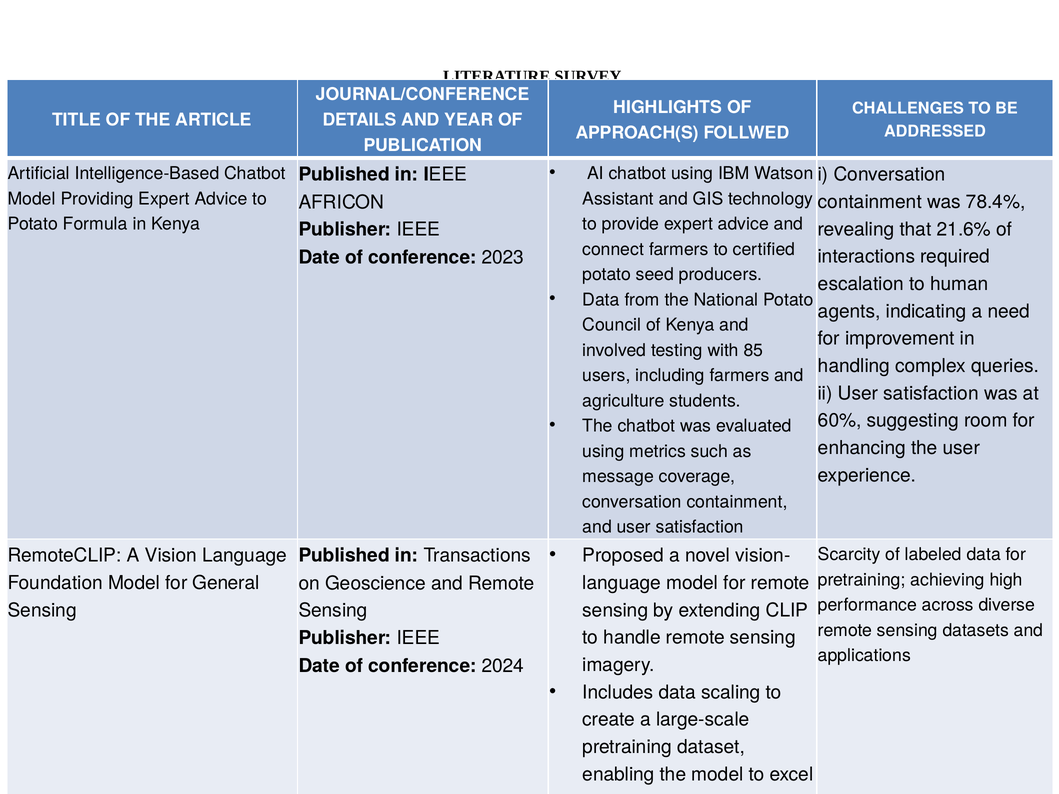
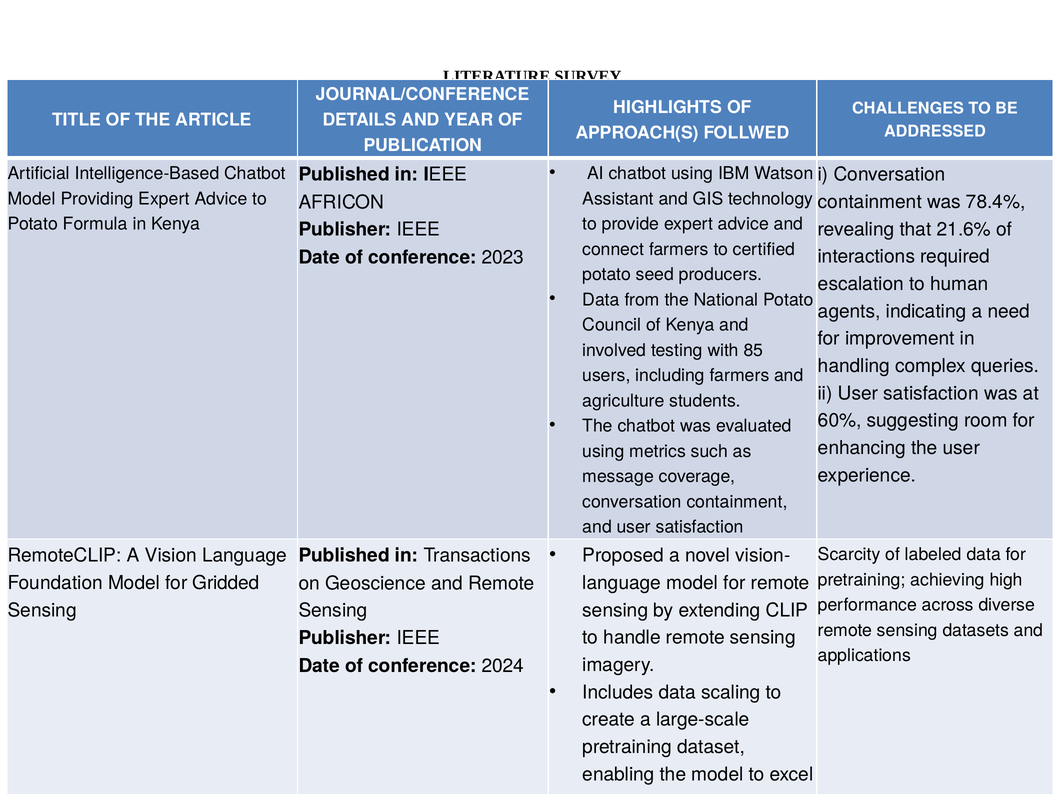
General: General -> Gridded
